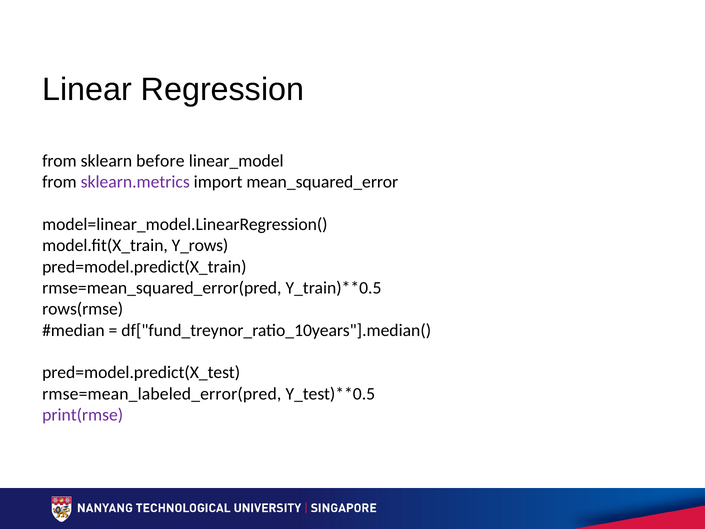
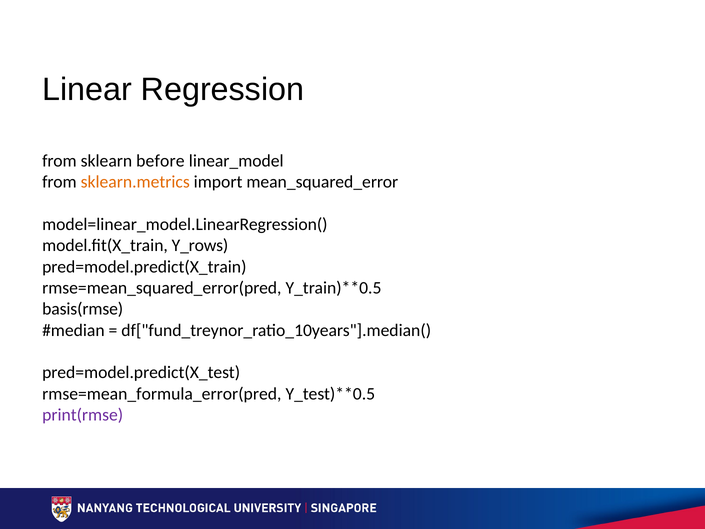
sklearn.metrics colour: purple -> orange
rows(rmse: rows(rmse -> basis(rmse
rmse=mean_labeled_error(pred: rmse=mean_labeled_error(pred -> rmse=mean_formula_error(pred
